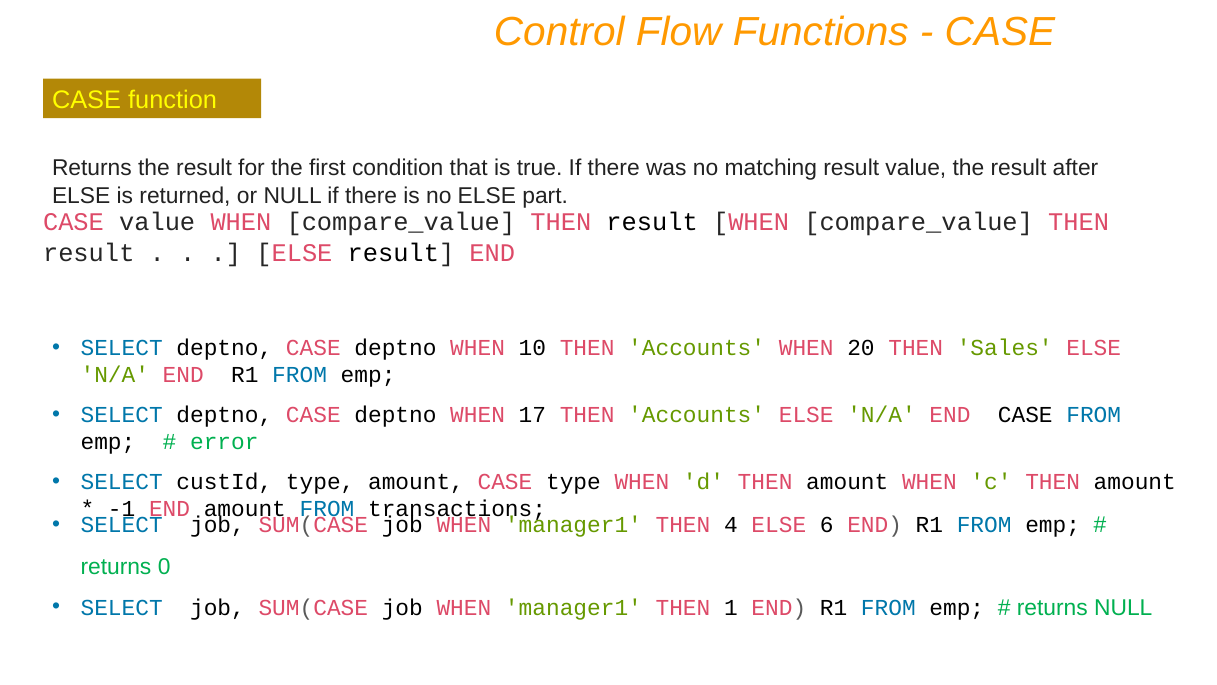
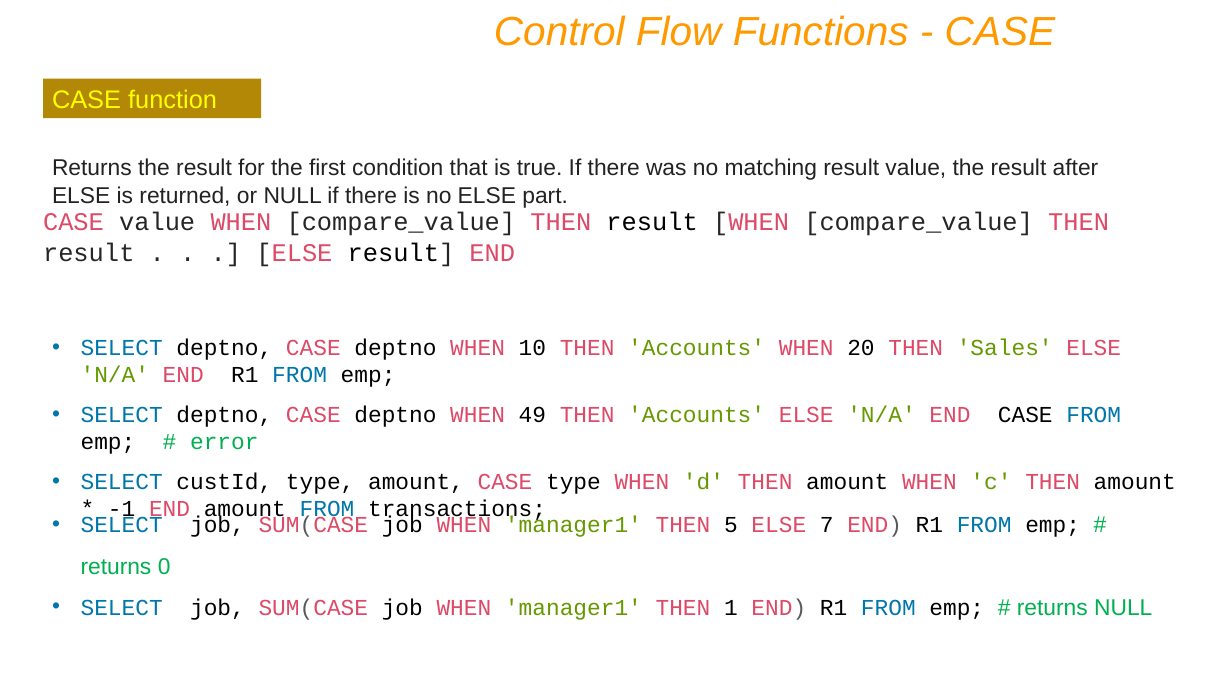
17: 17 -> 49
4: 4 -> 5
6: 6 -> 7
